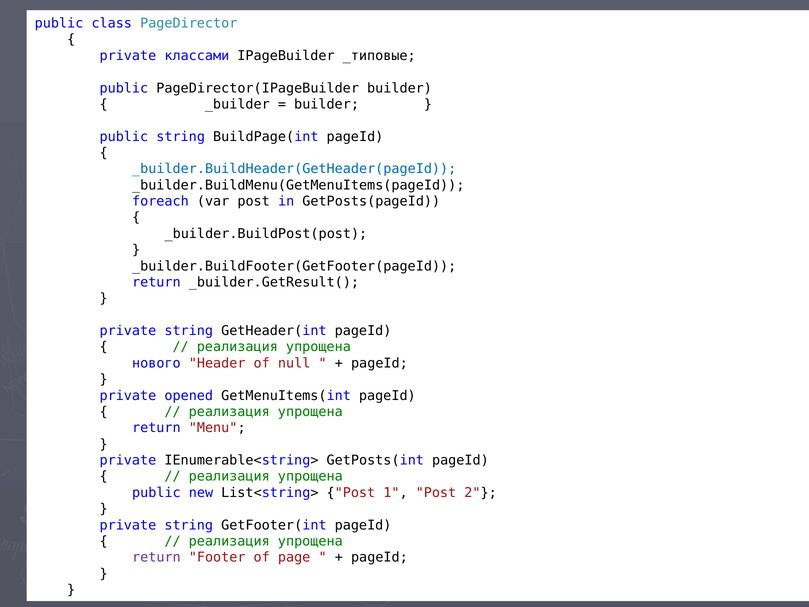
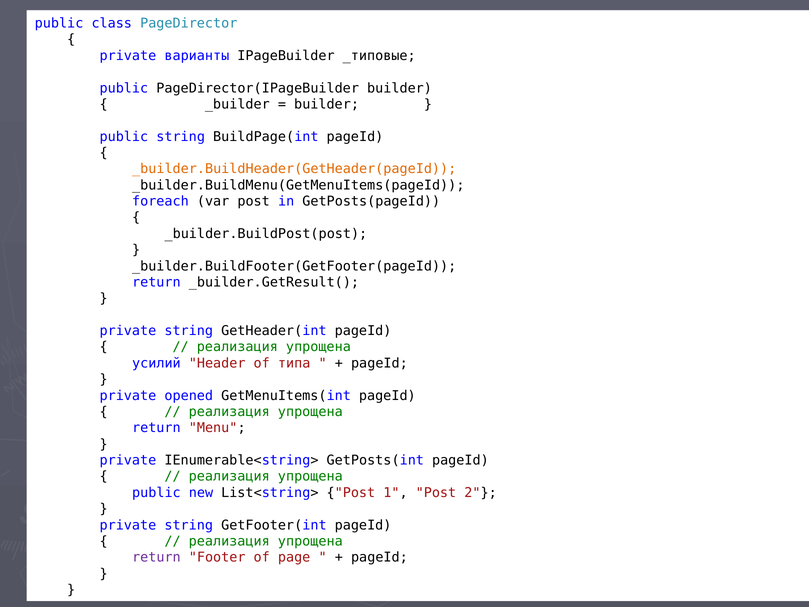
классами: классами -> варианты
_builder.BuildHeader(GetHeader(pageId colour: blue -> orange
нового: нового -> усилий
null: null -> типа
